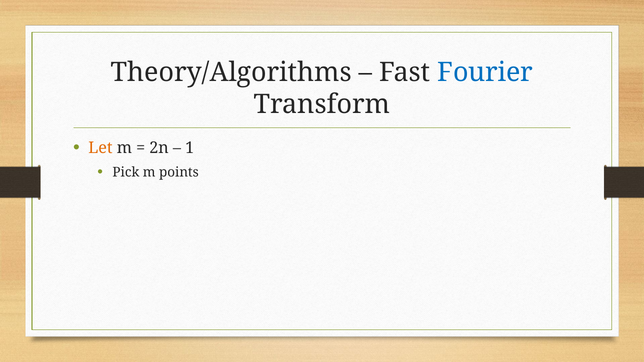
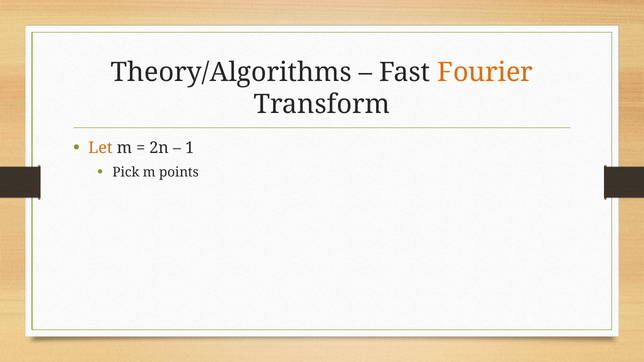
Fourier colour: blue -> orange
